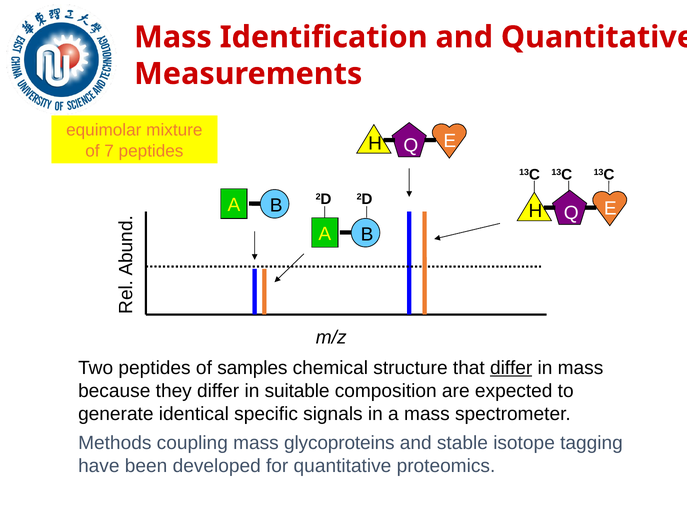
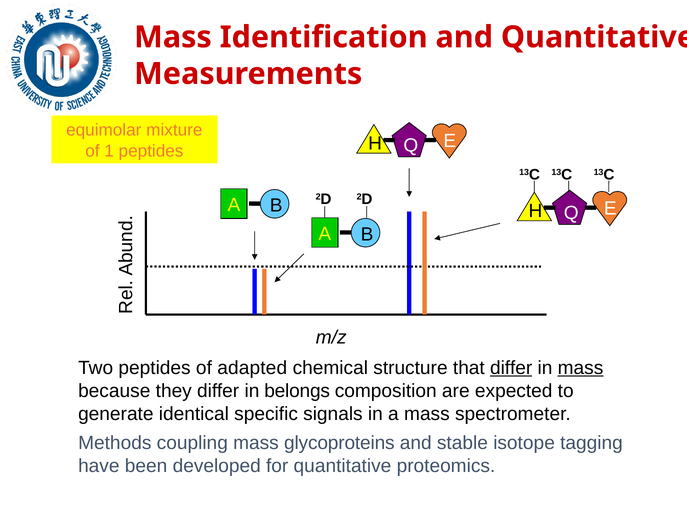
7: 7 -> 1
samples: samples -> adapted
mass at (580, 368) underline: none -> present
suitable: suitable -> belongs
